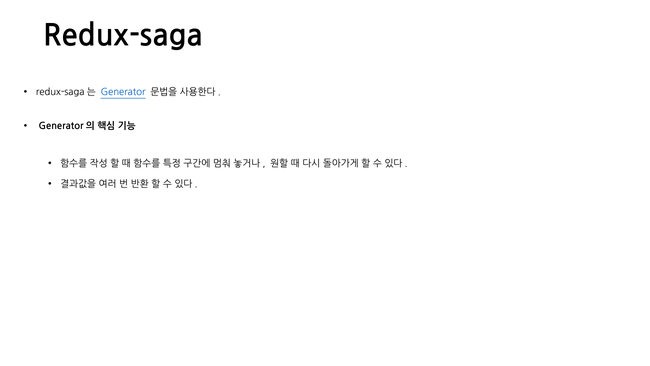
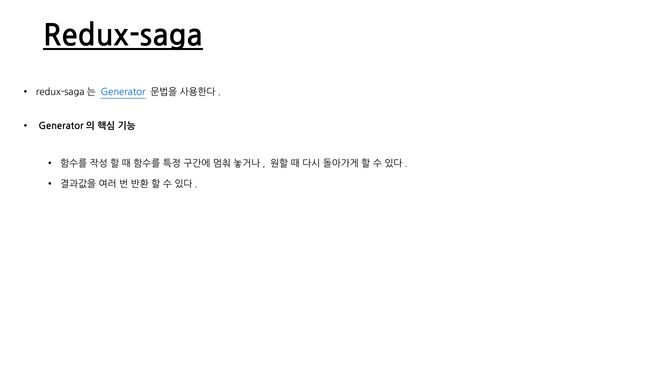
Redux-saga underline: none -> present
